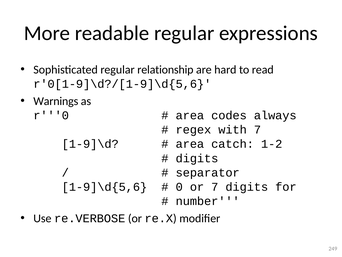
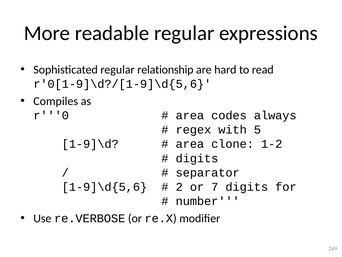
Warnings: Warnings -> Compiles
with 7: 7 -> 5
catch: catch -> clone
0: 0 -> 2
